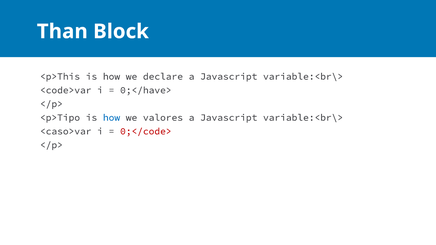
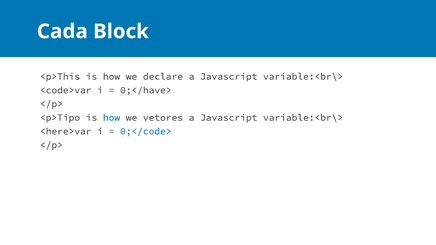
Than: Than -> Cada
valores: valores -> vetores
<caso>var: <caso>var -> <here>var
0;</code> colour: red -> blue
